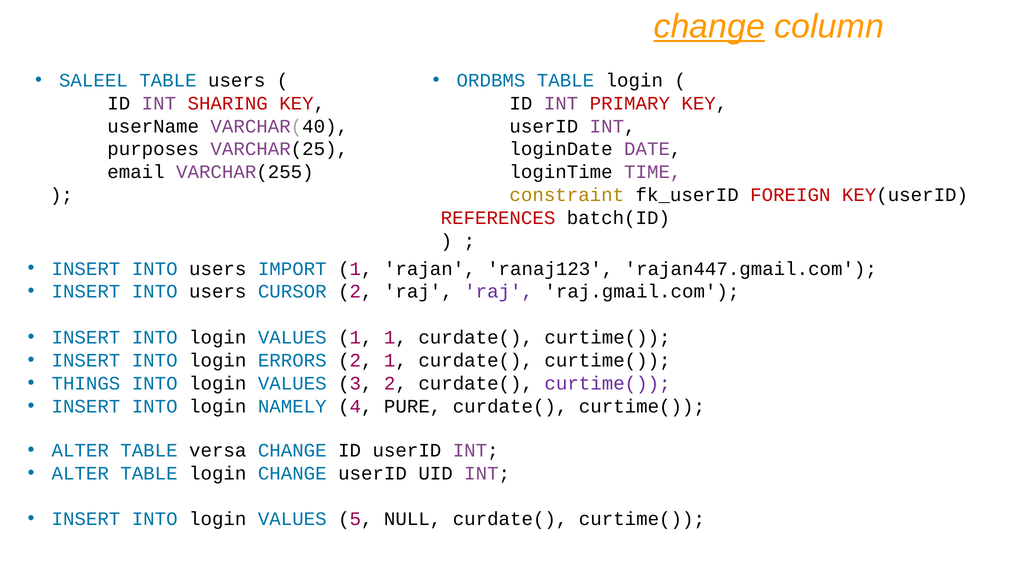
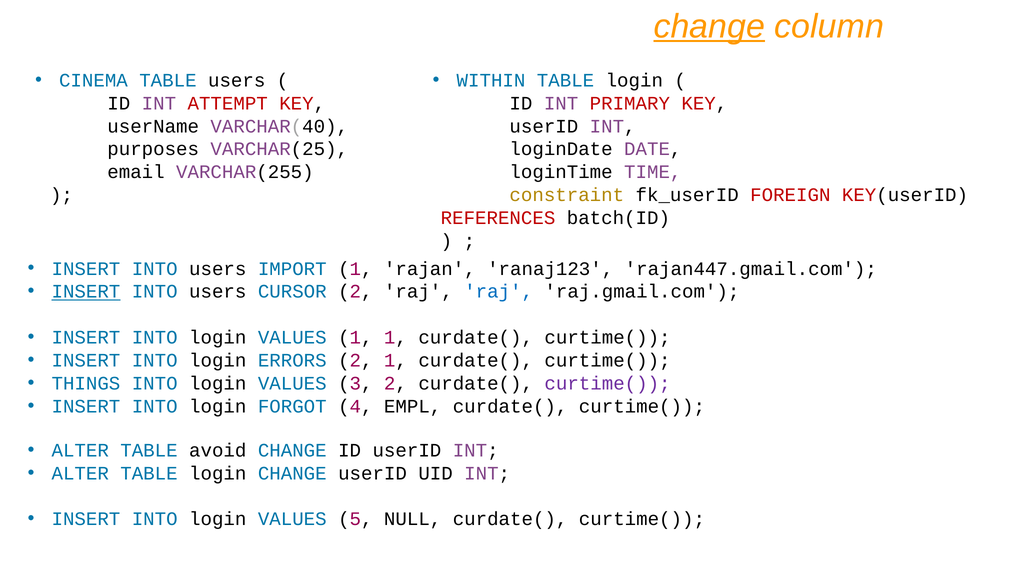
SALEEL: SALEEL -> CINEMA
ORDBMS: ORDBMS -> WITHIN
SHARING: SHARING -> ATTEMPT
INSERT at (86, 292) underline: none -> present
raj at (499, 292) colour: purple -> blue
NAMELY: NAMELY -> FORGOT
PURE: PURE -> EMPL
versa: versa -> avoid
